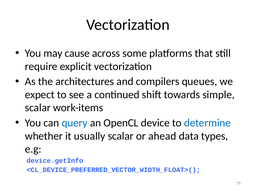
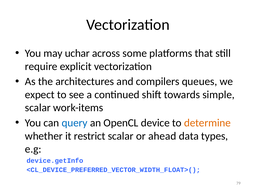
cause: cause -> uchar
determine colour: blue -> orange
usually: usually -> restrict
